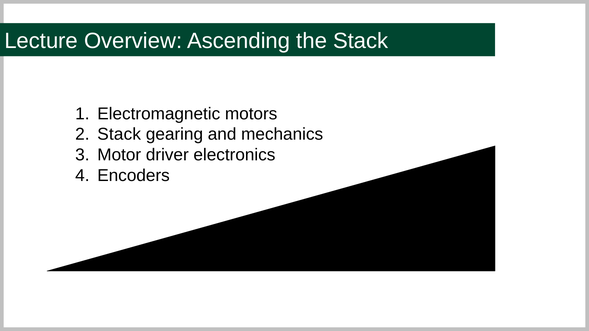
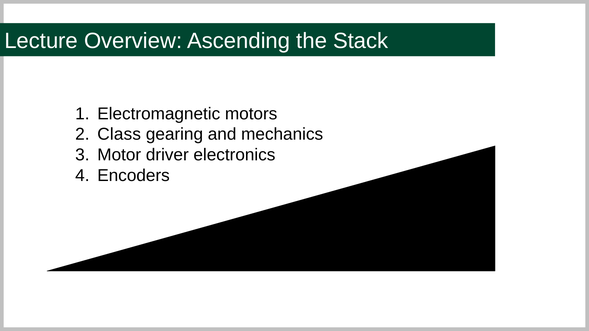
Stack at (119, 134): Stack -> Class
